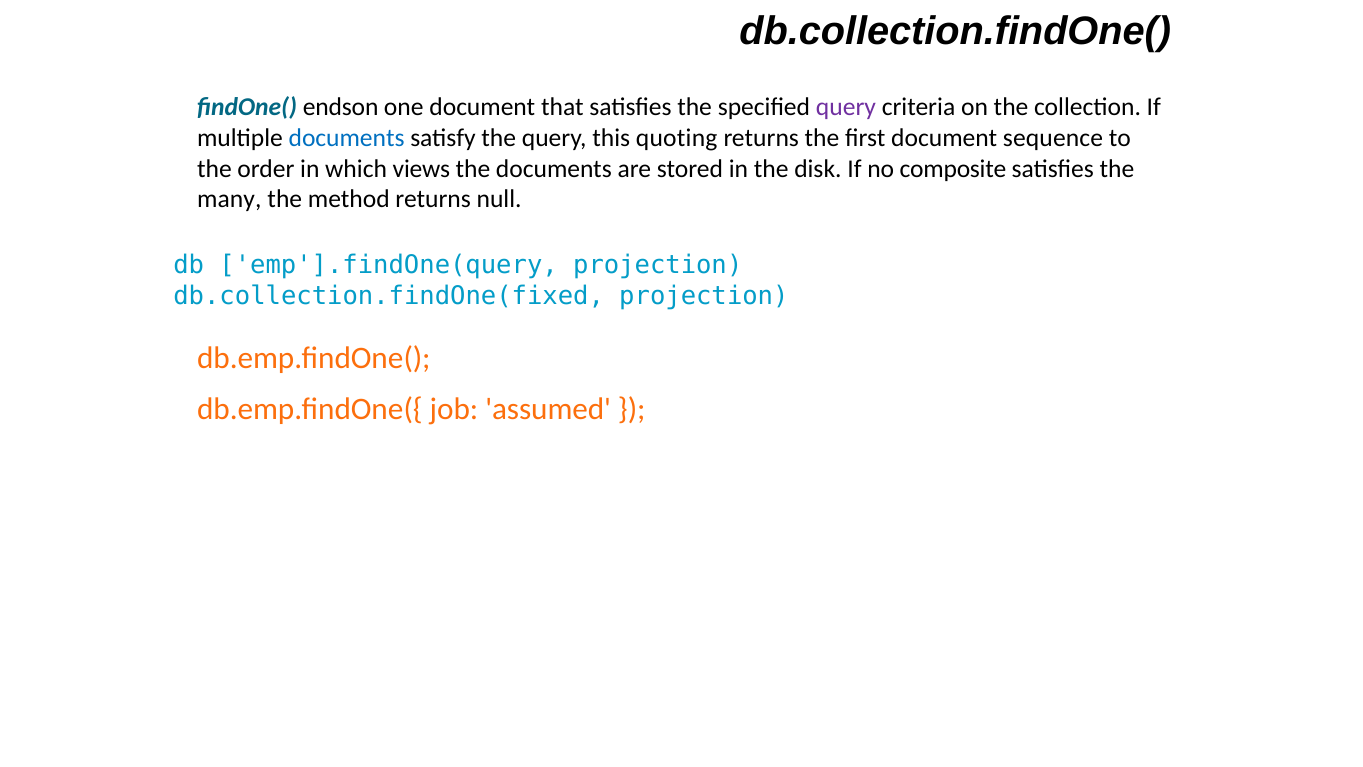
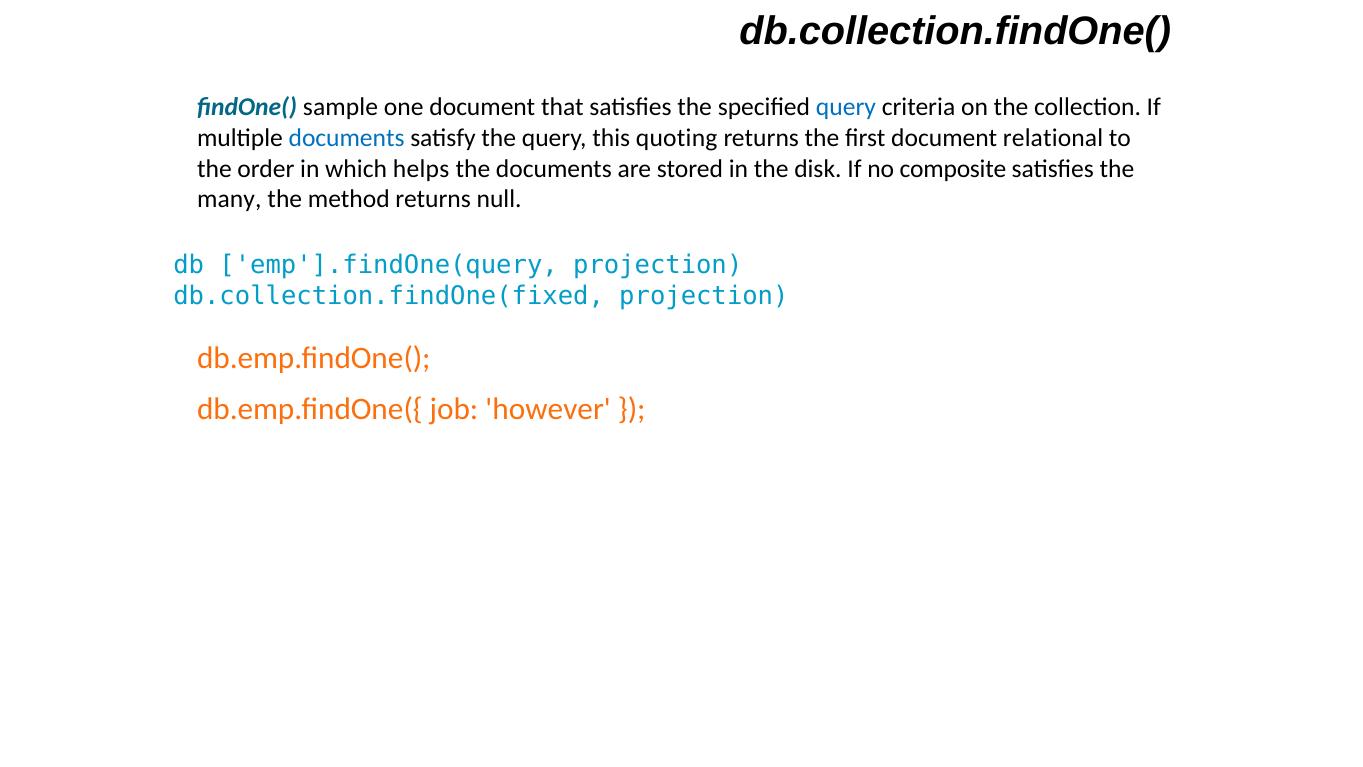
endson: endson -> sample
query at (846, 107) colour: purple -> blue
sequence: sequence -> relational
views: views -> helps
assumed: assumed -> however
